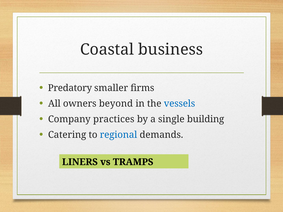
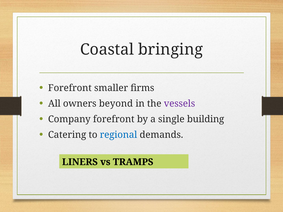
business: business -> bringing
Predatory at (70, 88): Predatory -> Forefront
vessels colour: blue -> purple
Company practices: practices -> forefront
